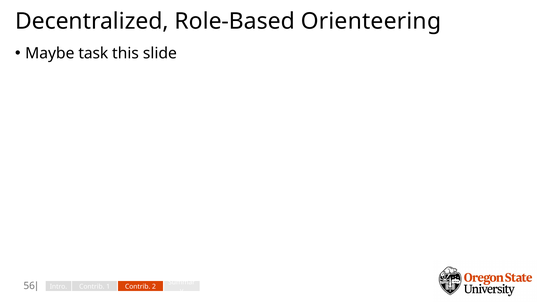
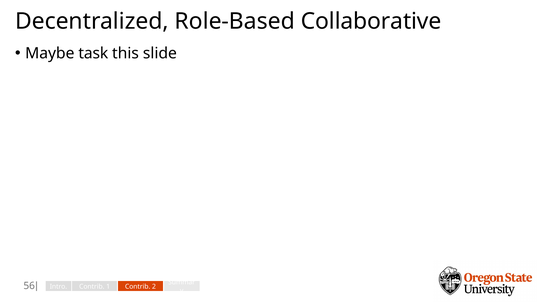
Orienteering: Orienteering -> Collaborative
